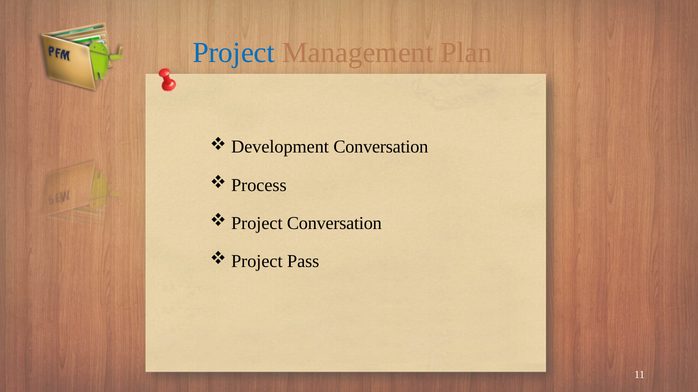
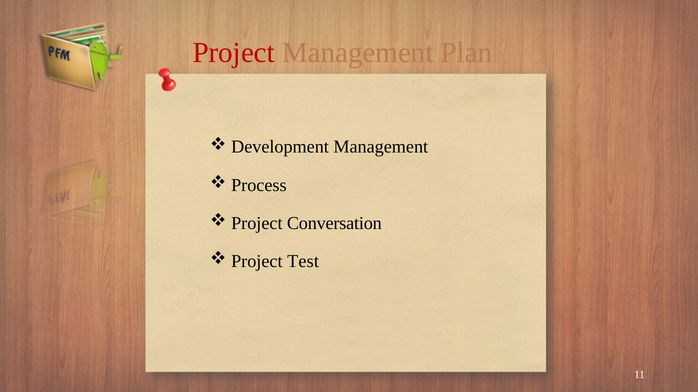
Project at (234, 53) colour: blue -> red
Development Conversation: Conversation -> Management
Pass: Pass -> Test
